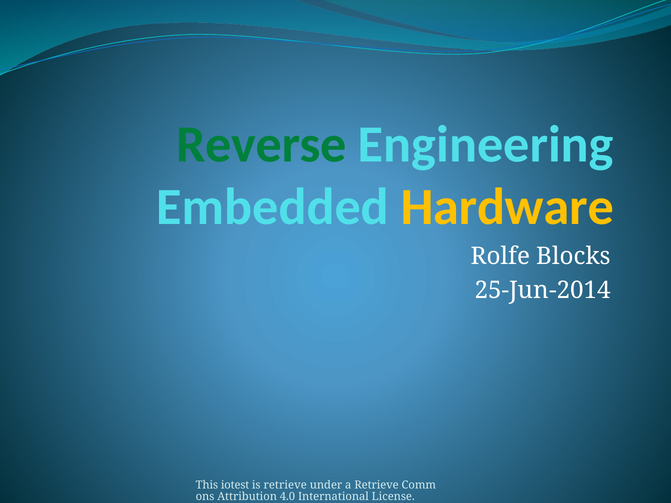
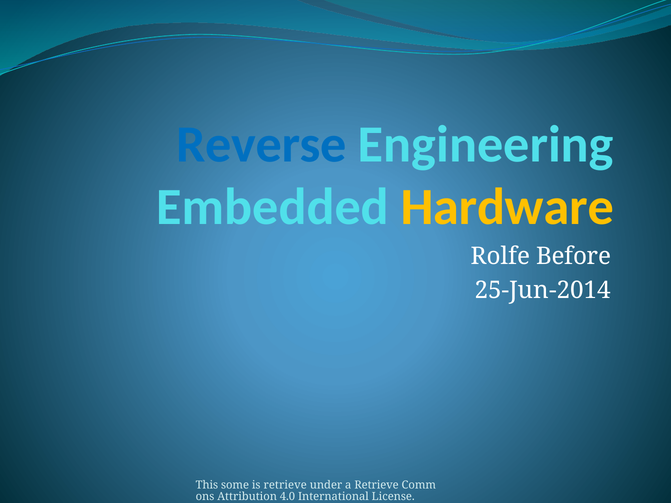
Reverse colour: green -> blue
Blocks: Blocks -> Before
iotest: iotest -> some
